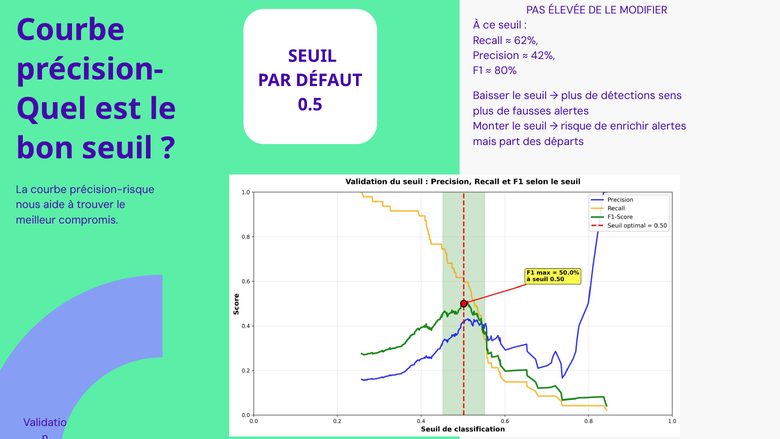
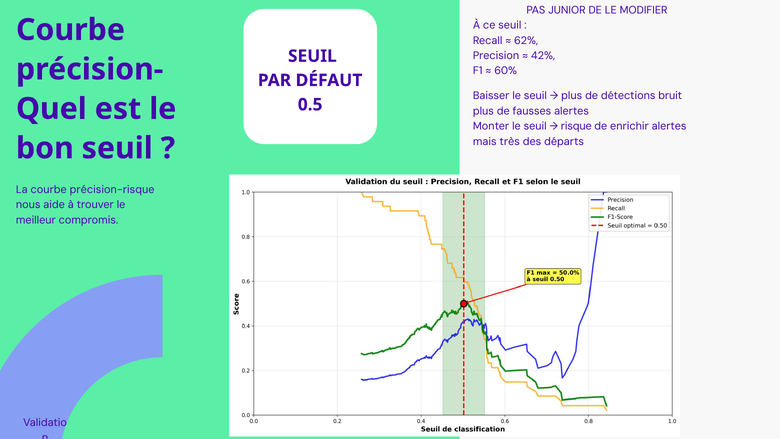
ÉLEVÉE: ÉLEVÉE -> JUNIOR
80%: 80% -> 60%
sens: sens -> bruit
part: part -> très
